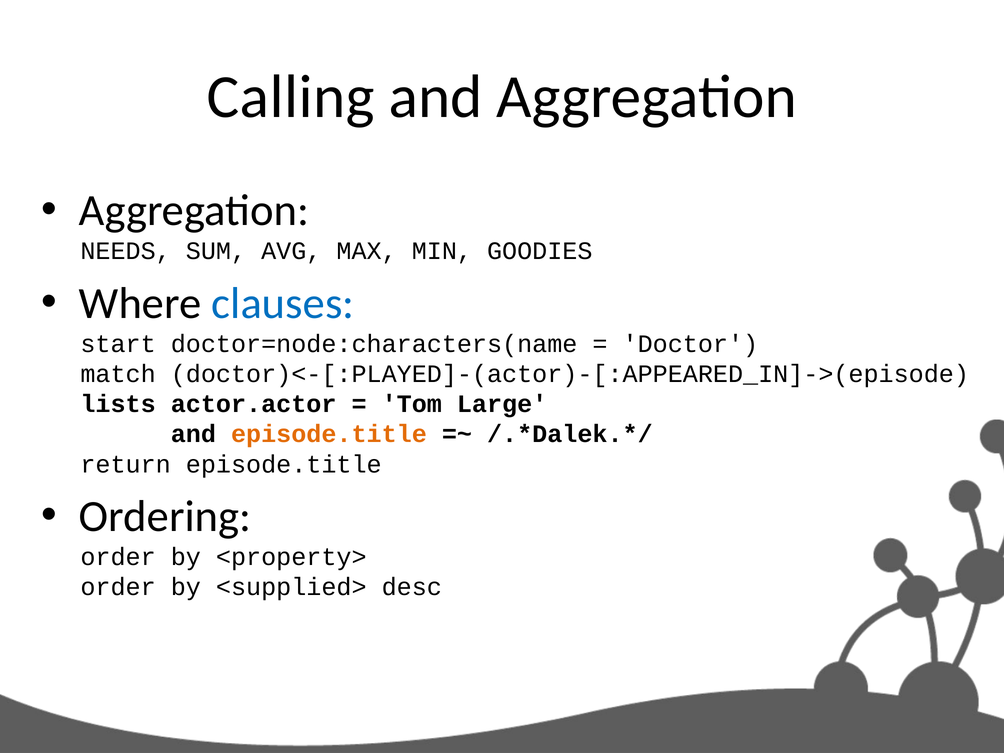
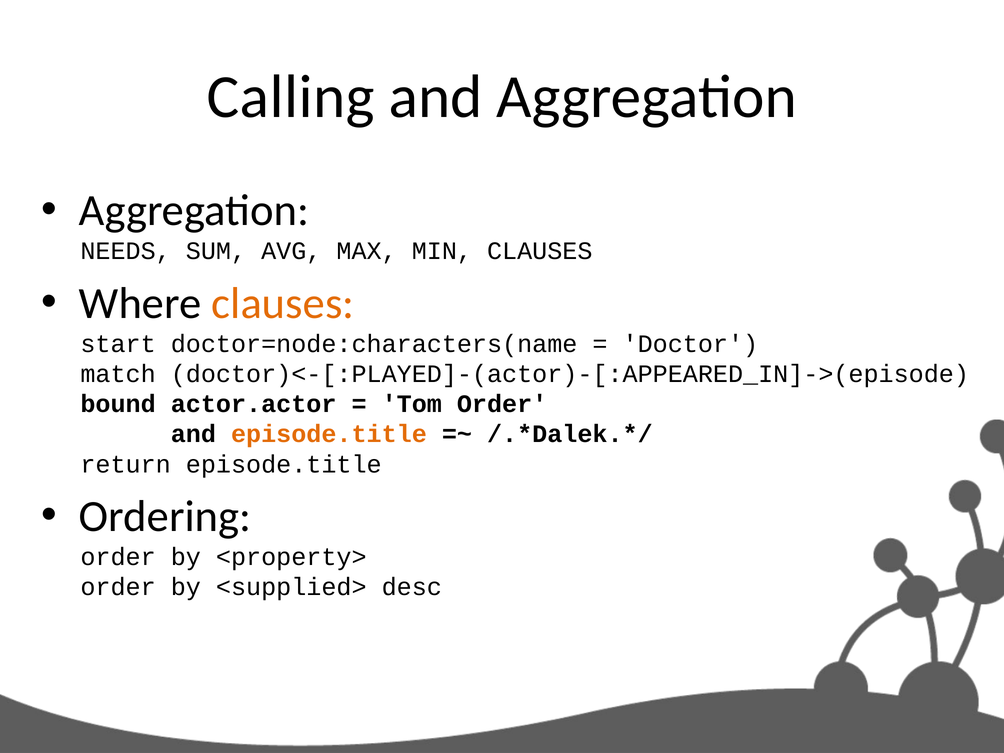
MIN GOODIES: GOODIES -> CLAUSES
clauses at (283, 303) colour: blue -> orange
lists: lists -> bound
Tom Large: Large -> Order
